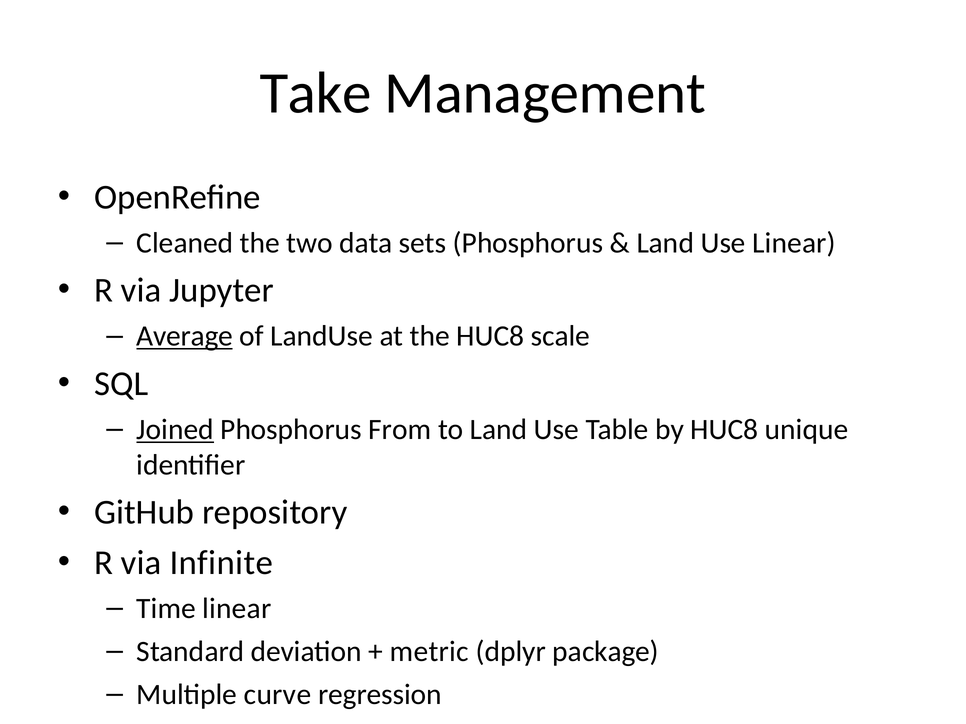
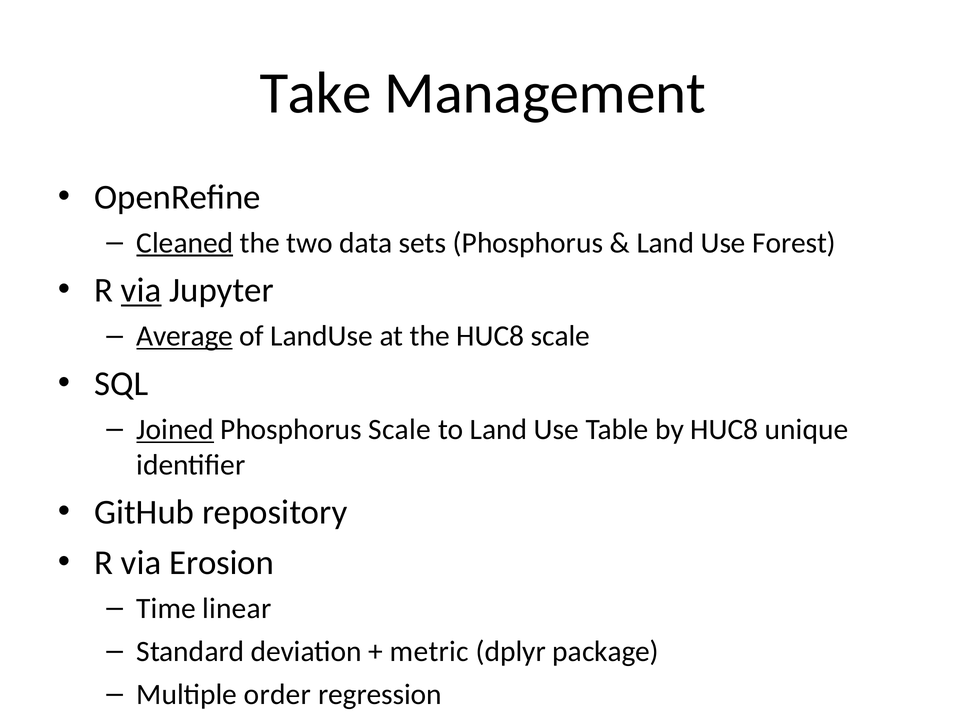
Cleaned underline: none -> present
Use Linear: Linear -> Forest
via at (141, 291) underline: none -> present
Phosphorus From: From -> Scale
Infinite: Infinite -> Erosion
curve: curve -> order
